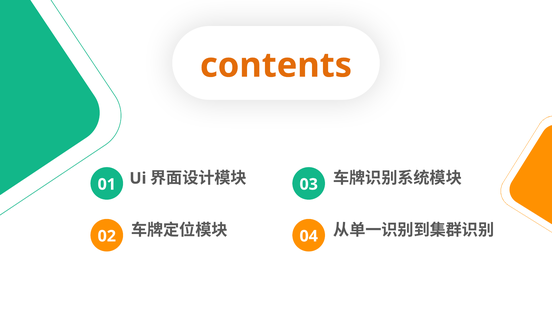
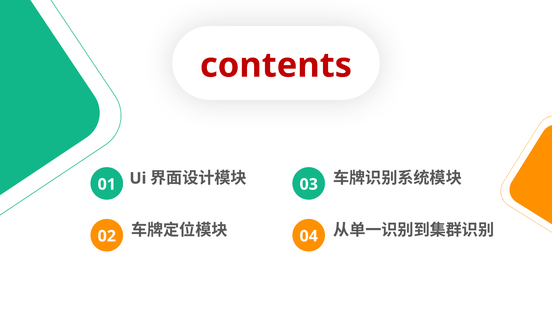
contents colour: orange -> red
